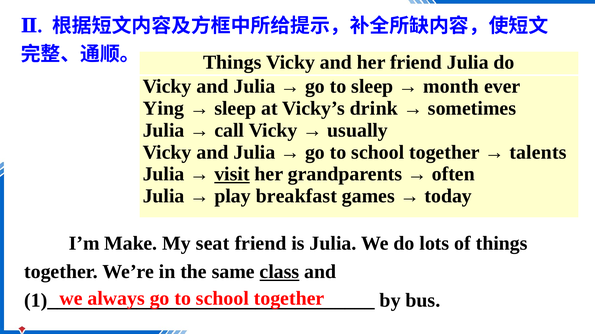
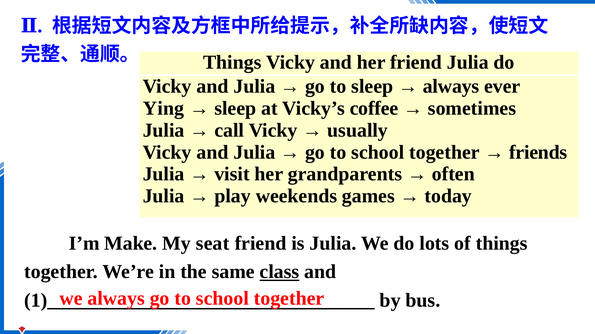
month at (451, 86): month -> always
drink: drink -> coffee
talents: talents -> friends
visit underline: present -> none
breakfast: breakfast -> weekends
